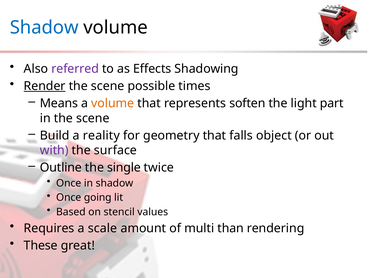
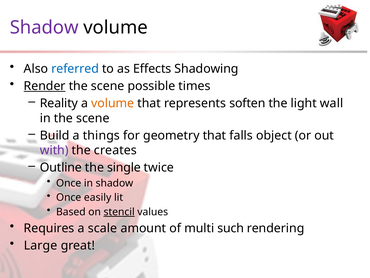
Shadow at (44, 28) colour: blue -> purple
referred colour: purple -> blue
Means: Means -> Reality
part: part -> wall
reality: reality -> things
surface: surface -> creates
going: going -> easily
stencil underline: none -> present
than: than -> such
These: These -> Large
